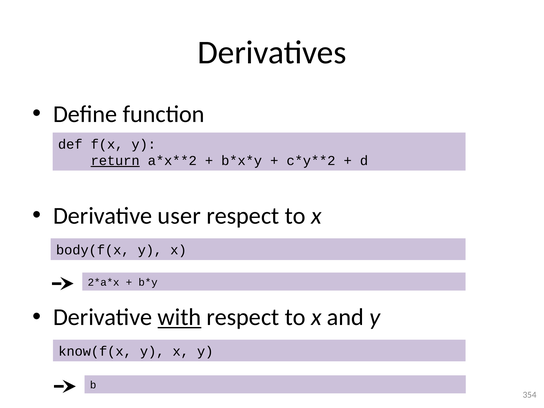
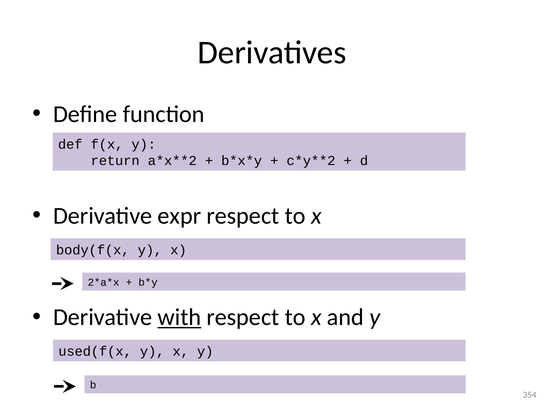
return underline: present -> none
user: user -> expr
know(f(x: know(f(x -> used(f(x
